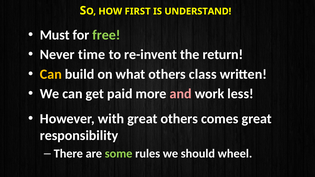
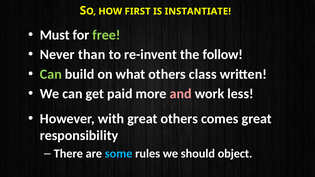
UNDERSTAND: UNDERSTAND -> INSTANTIATE
time: time -> than
return: return -> follow
Can at (51, 74) colour: yellow -> light green
some colour: light green -> light blue
wheel: wheel -> object
